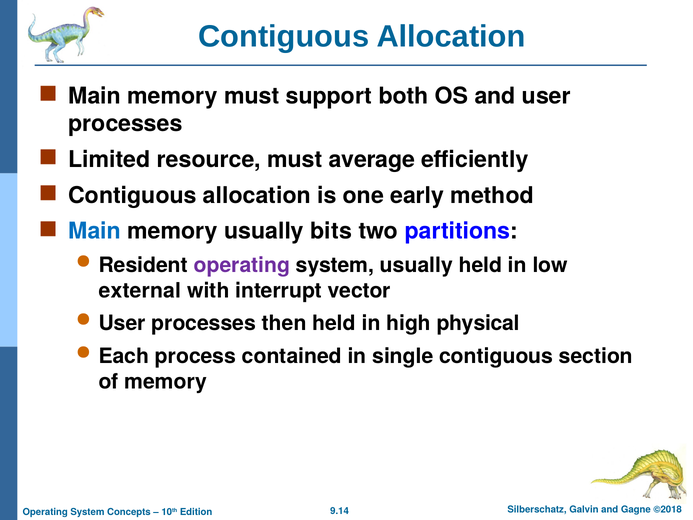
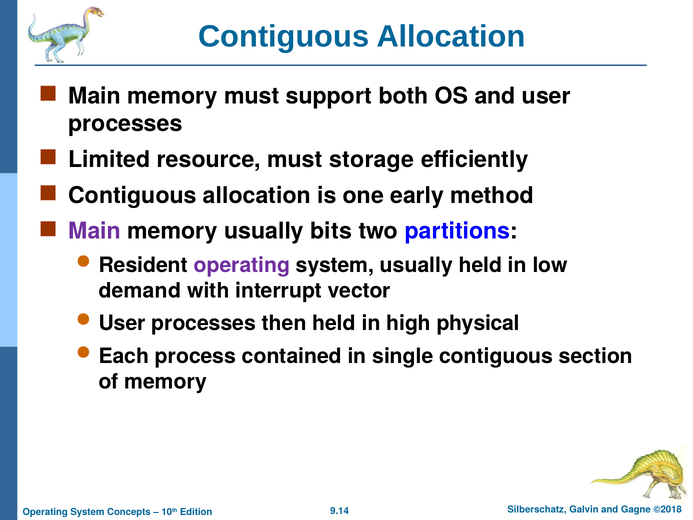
average: average -> storage
Main at (95, 231) colour: blue -> purple
external: external -> demand
